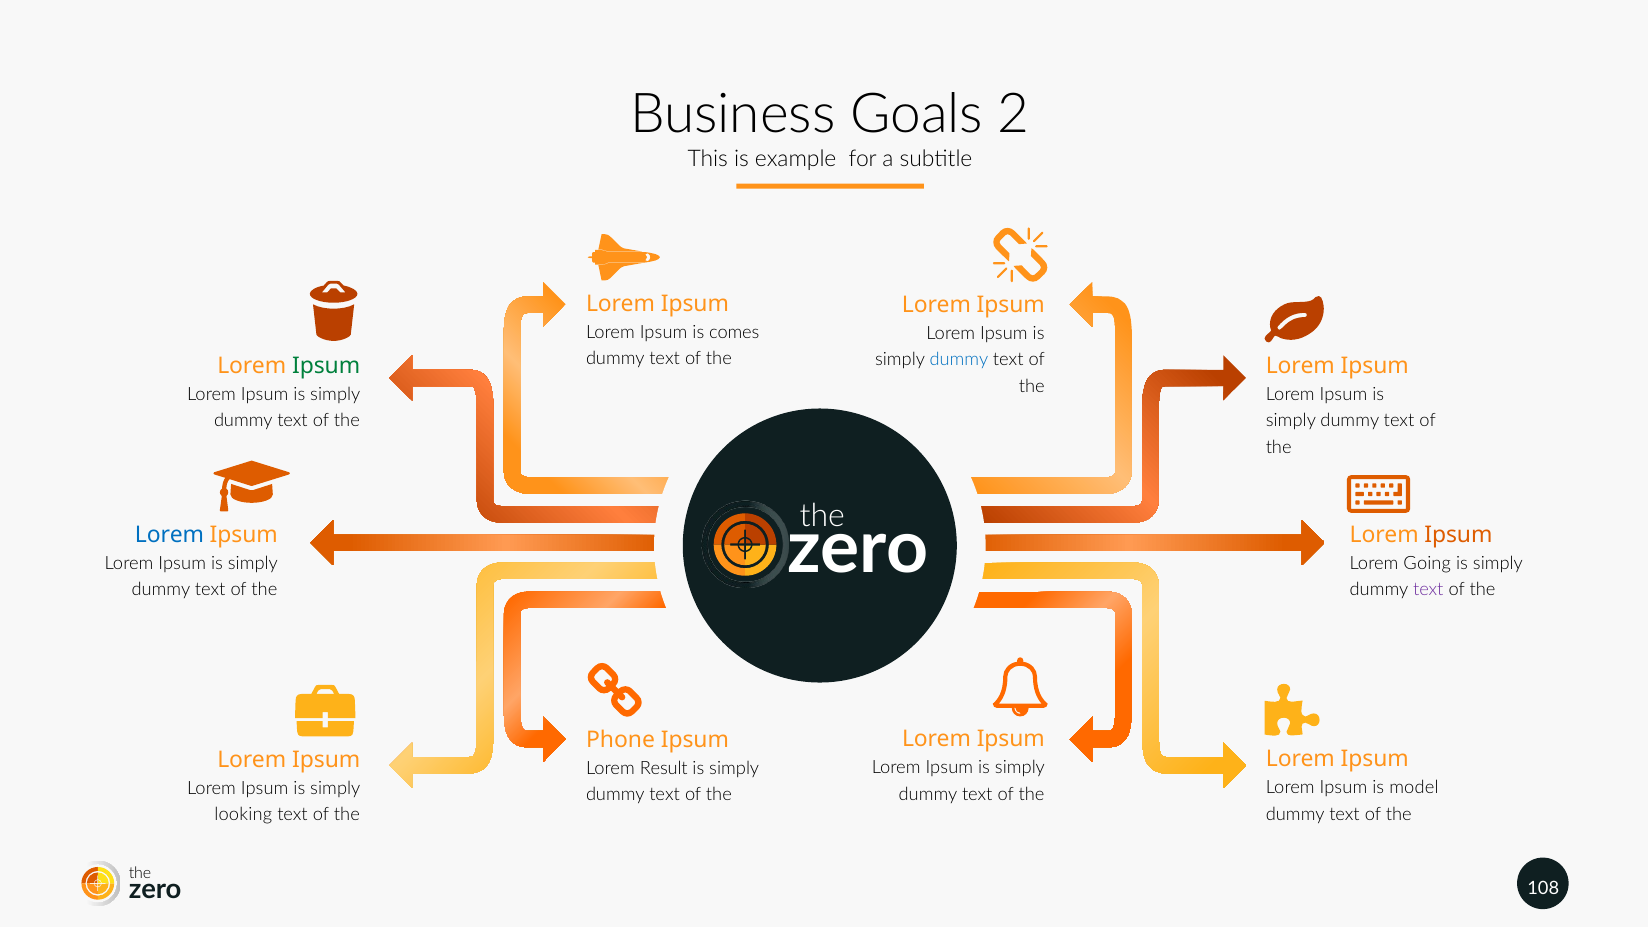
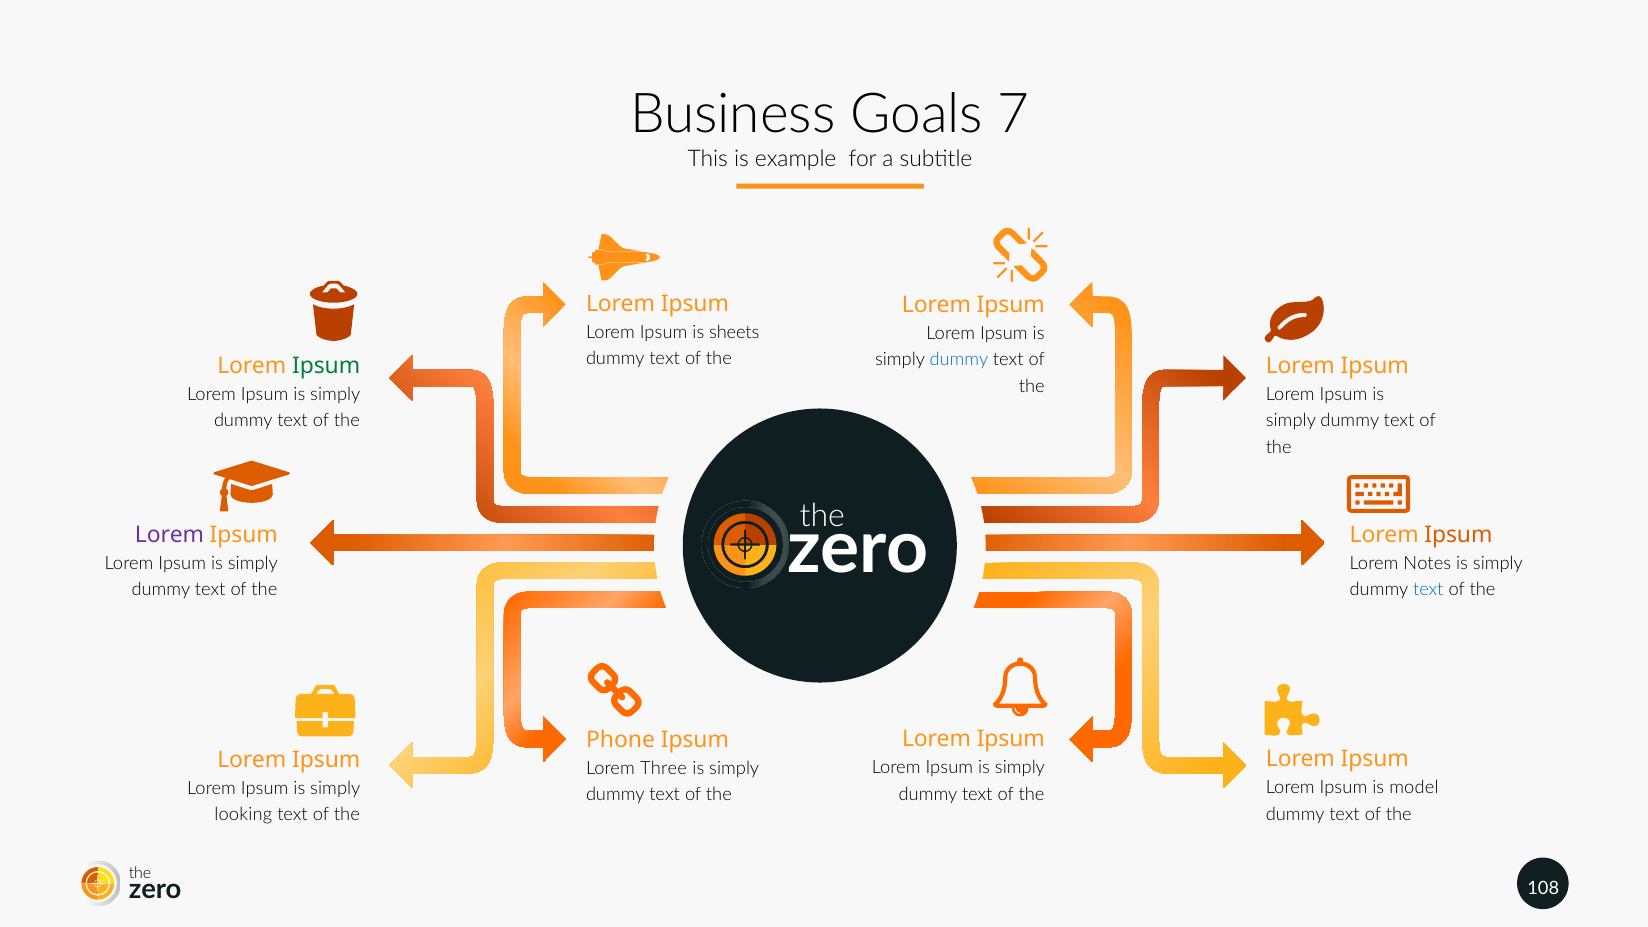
2: 2 -> 7
comes: comes -> sheets
Lorem at (169, 535) colour: blue -> purple
Going: Going -> Notes
text at (1428, 590) colour: purple -> blue
Result: Result -> Three
